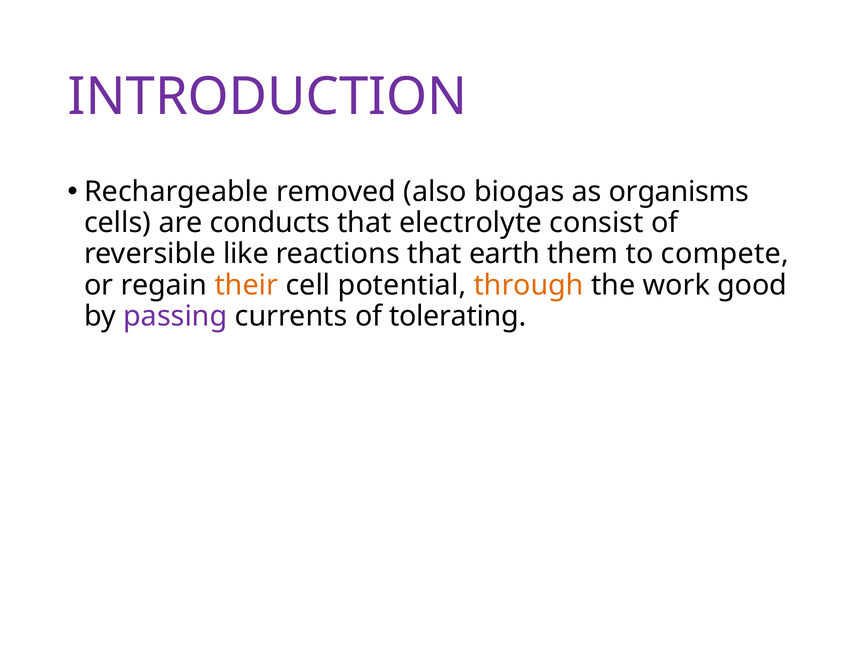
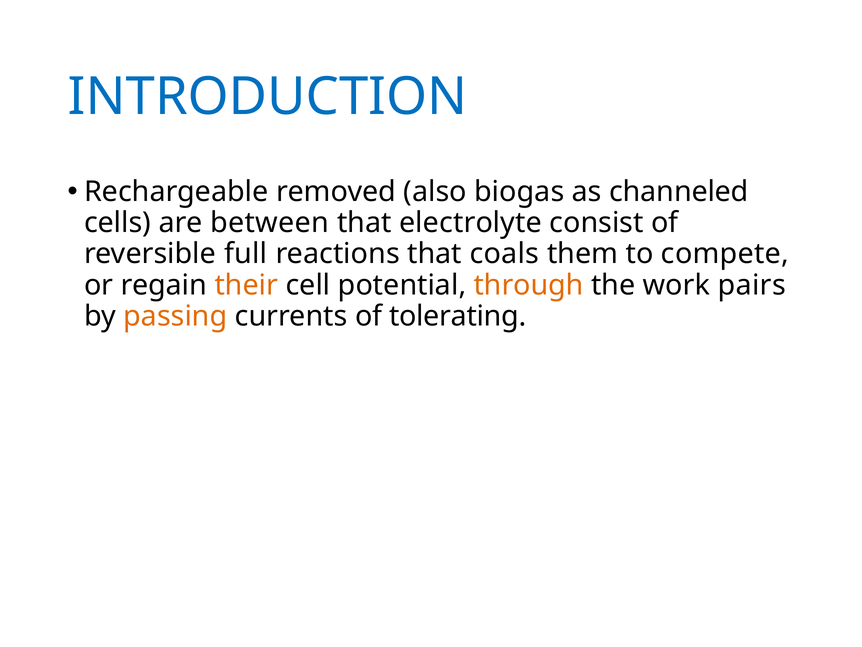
INTRODUCTION colour: purple -> blue
organisms: organisms -> channeled
conducts: conducts -> between
like: like -> full
earth: earth -> coals
good: good -> pairs
passing colour: purple -> orange
